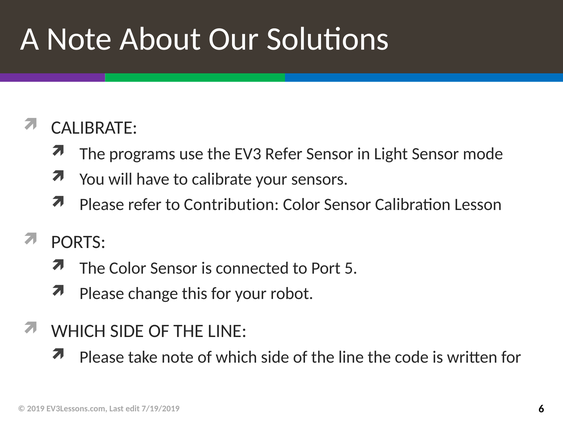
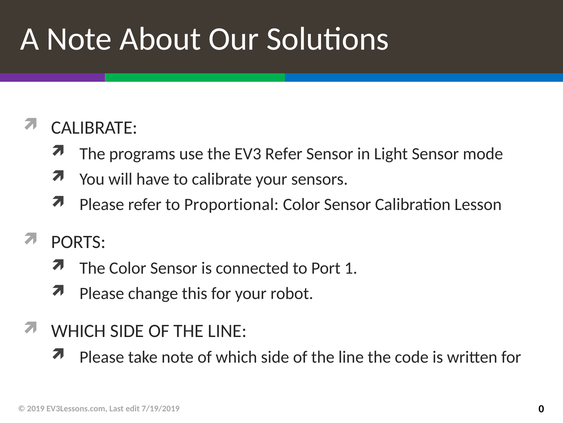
Contribution: Contribution -> Proportional
5: 5 -> 1
6: 6 -> 0
